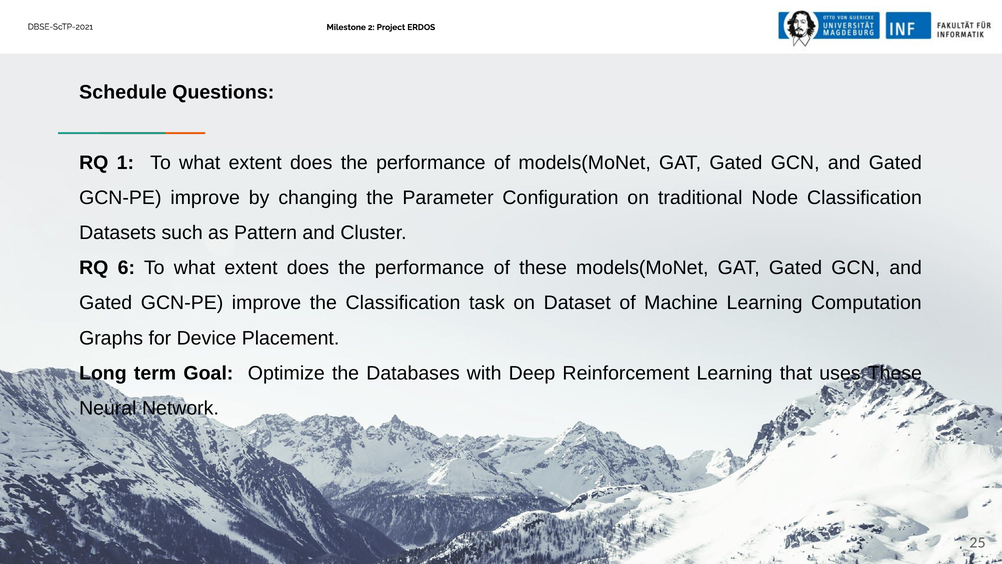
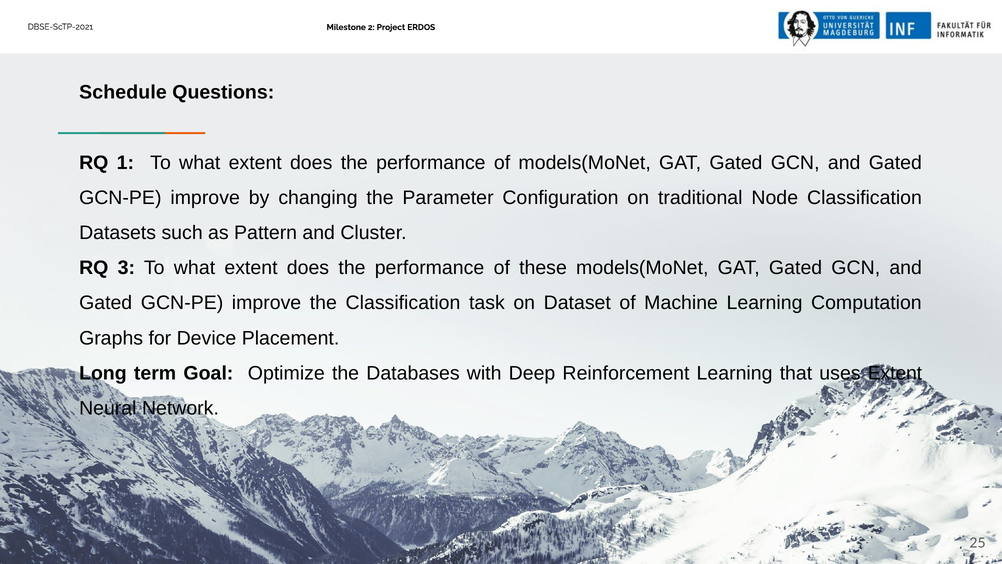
6: 6 -> 3
uses These: These -> Extent
